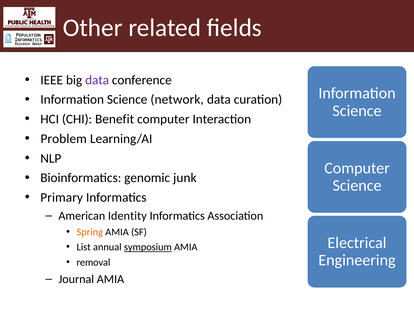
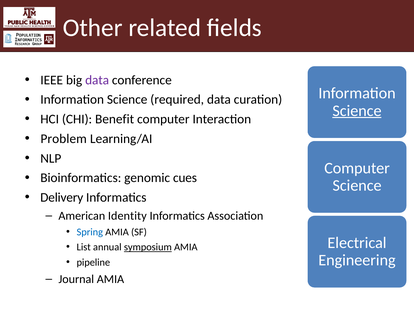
network: network -> required
Science at (357, 111) underline: none -> present
junk: junk -> cues
Primary: Primary -> Delivery
Spring colour: orange -> blue
removal: removal -> pipeline
